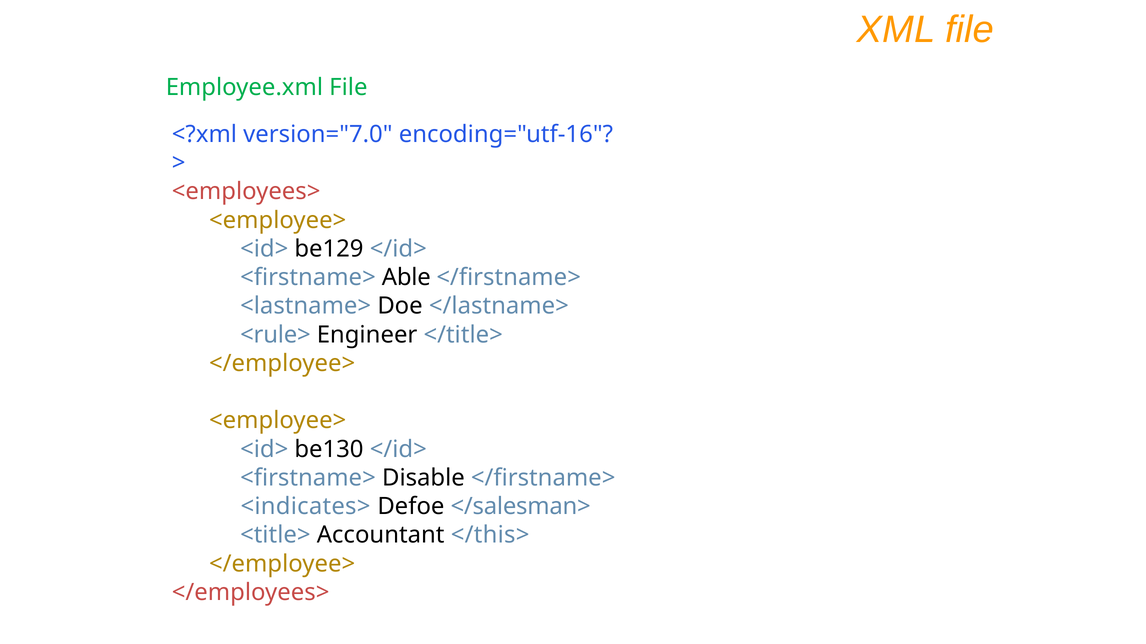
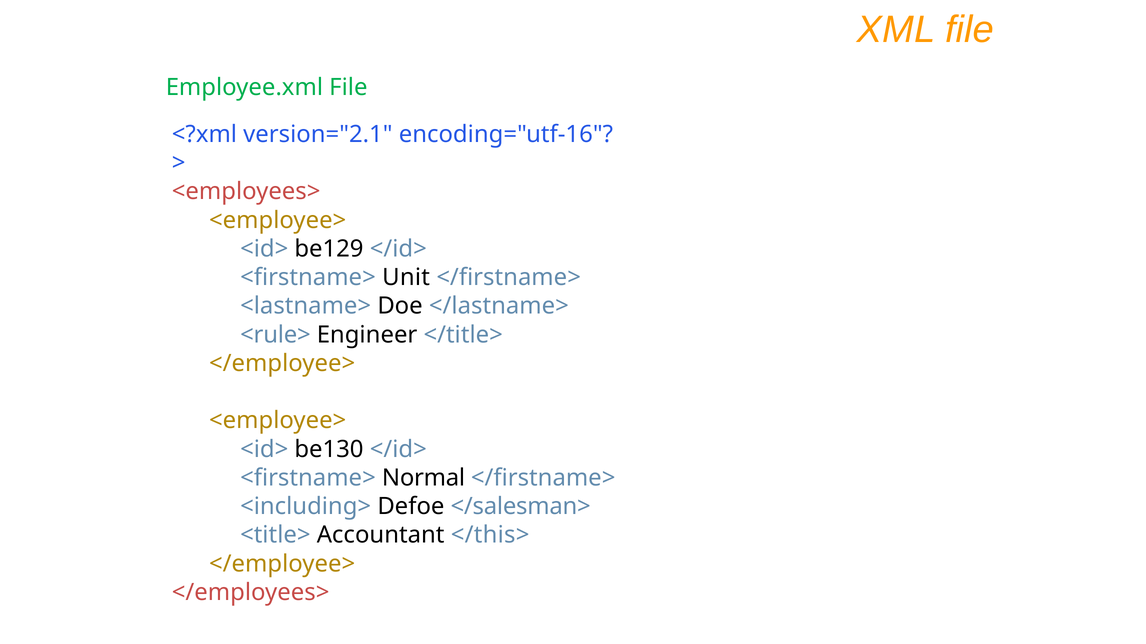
version="7.0: version="7.0 -> version="2.1
Able: Able -> Unit
Disable: Disable -> Normal
<indicates>: <indicates> -> <including>
